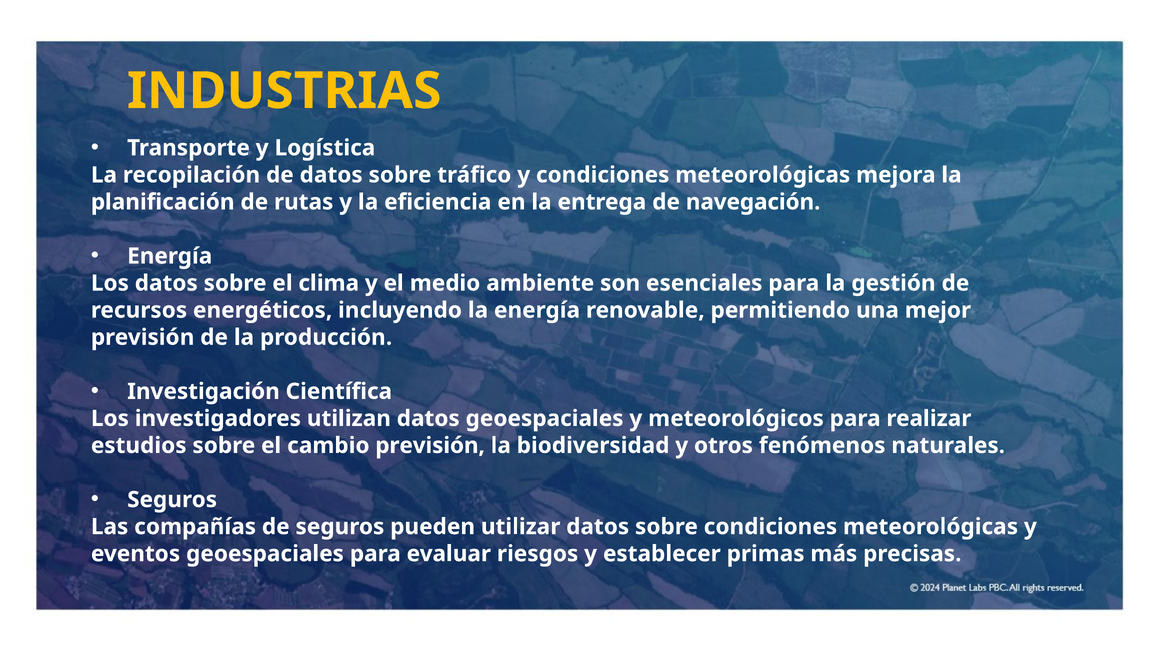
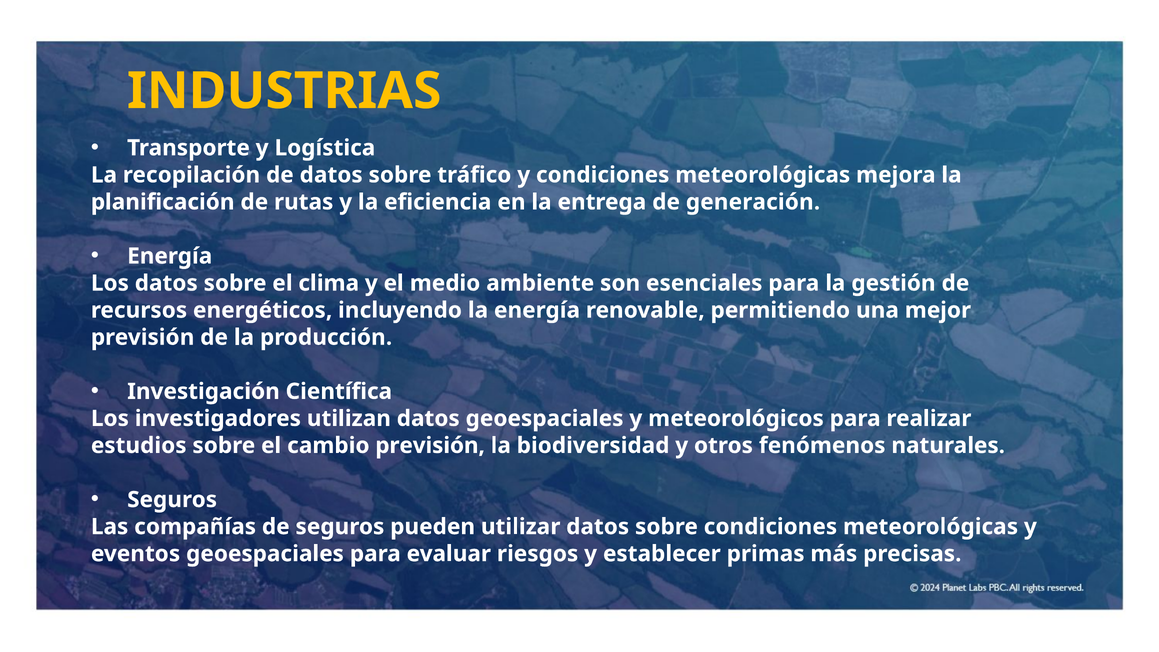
navegación: navegación -> generación
